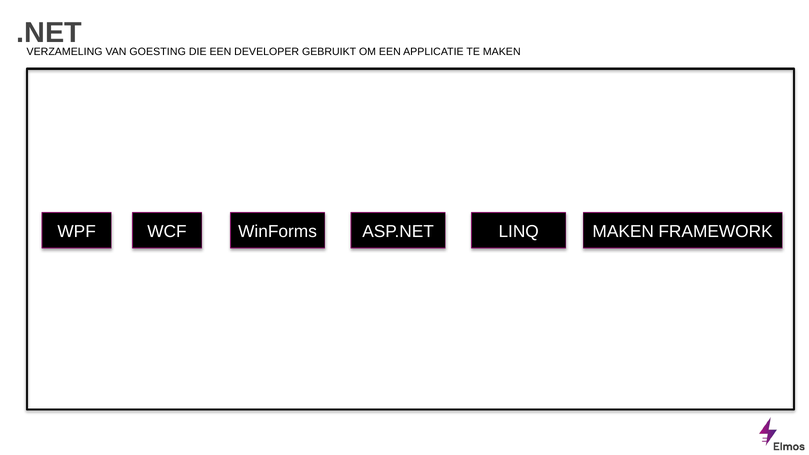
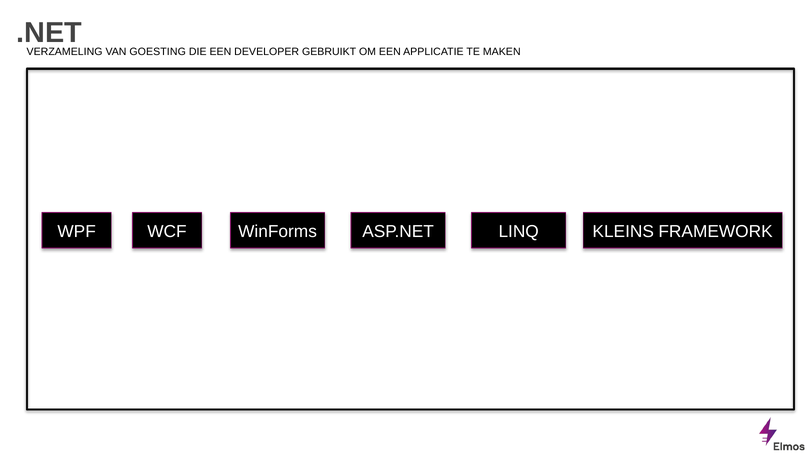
LINQ MAKEN: MAKEN -> KLEINS
